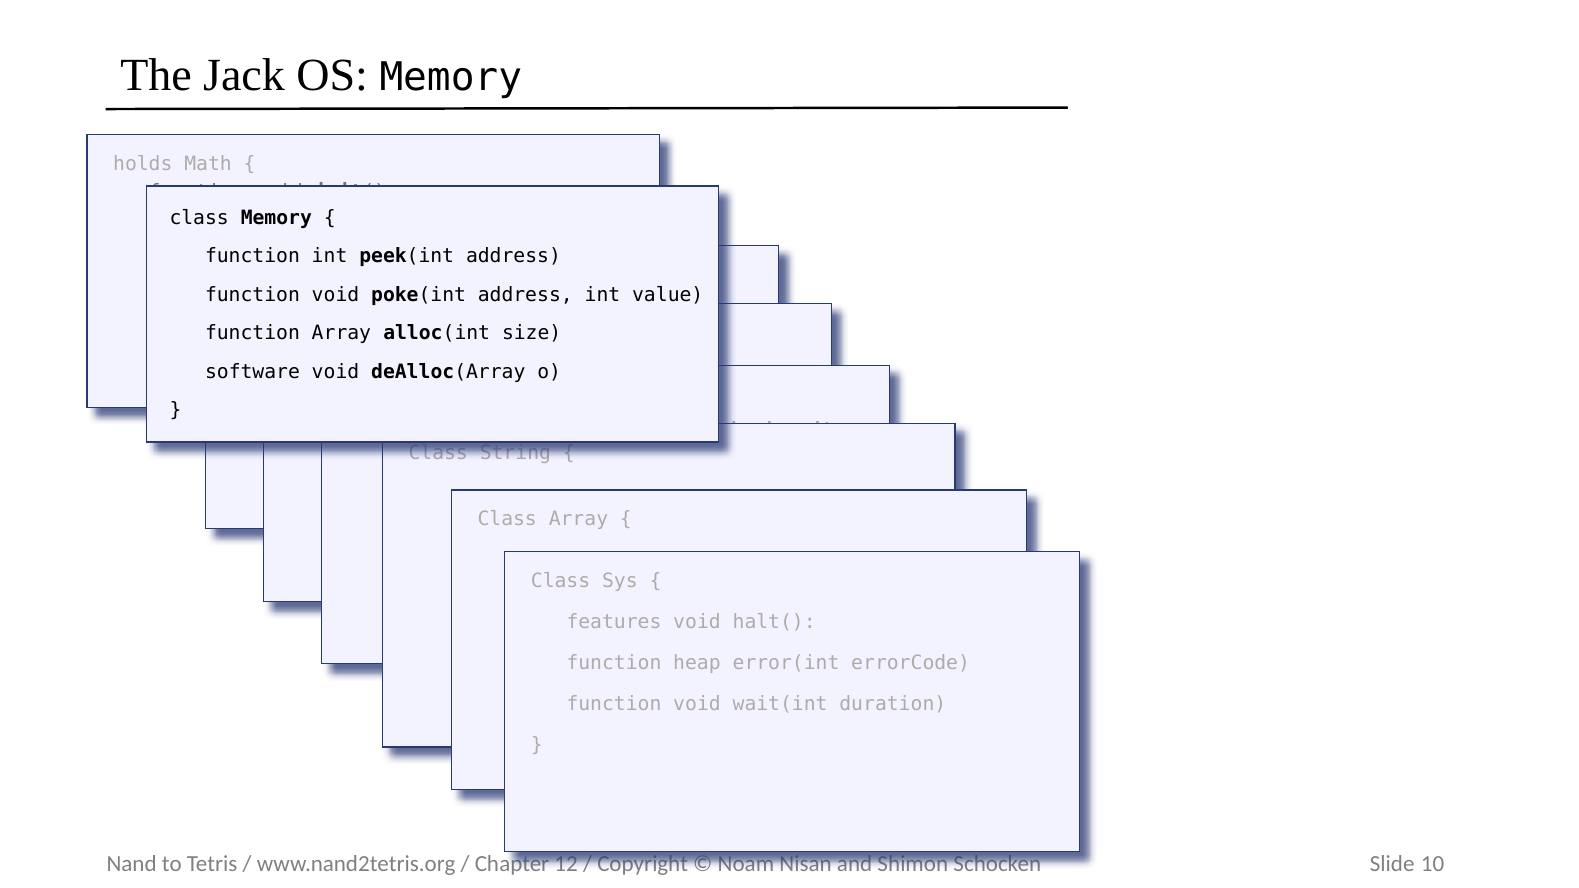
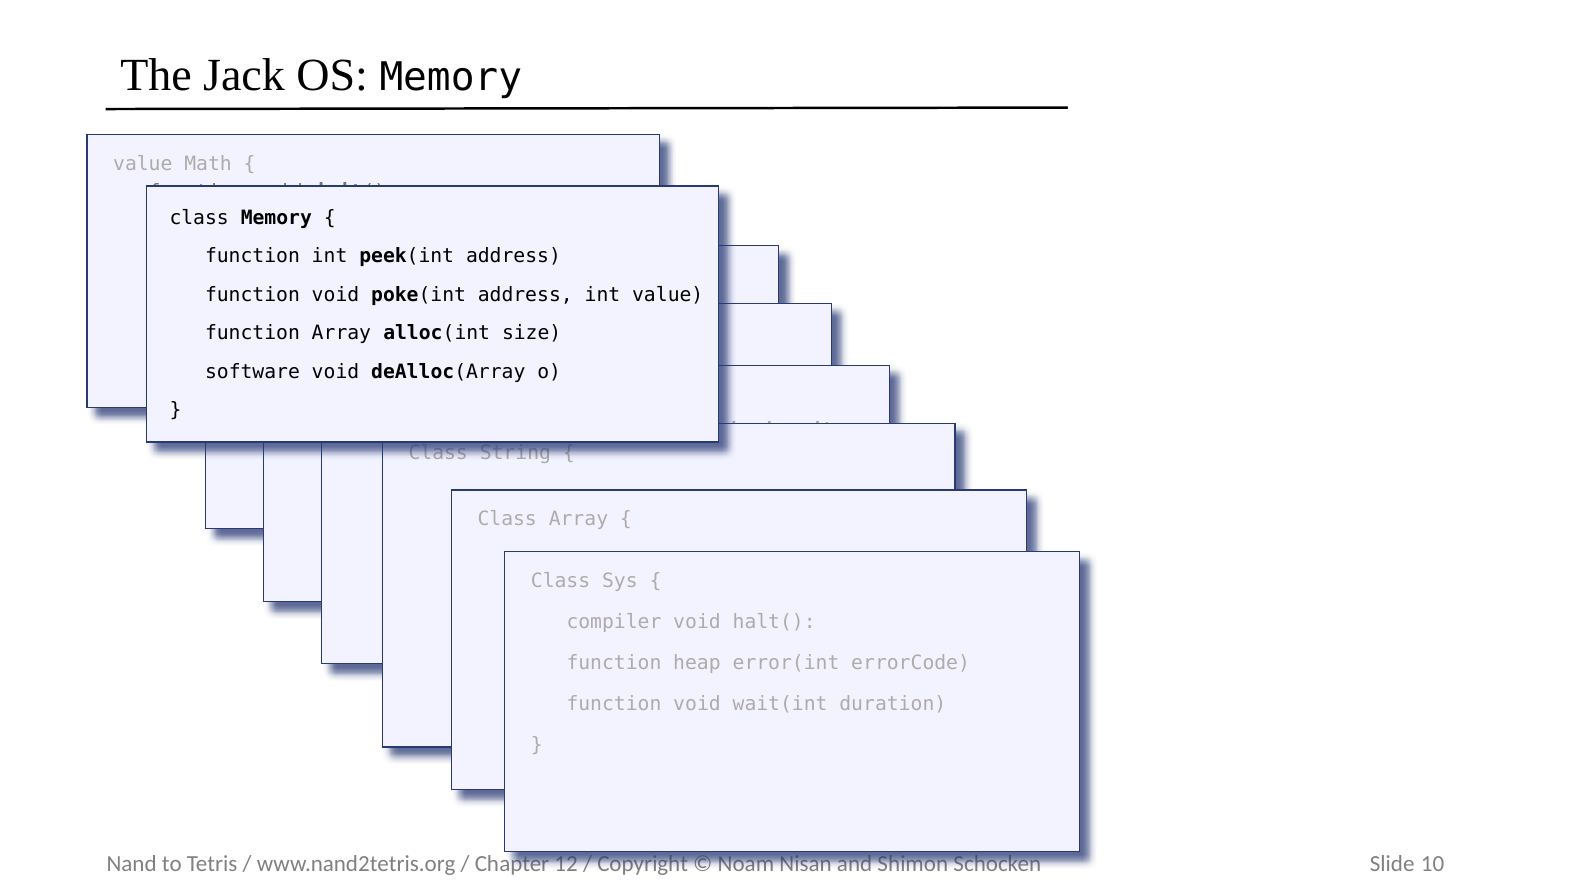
holds at (143, 164): holds -> value
features: features -> compiler
